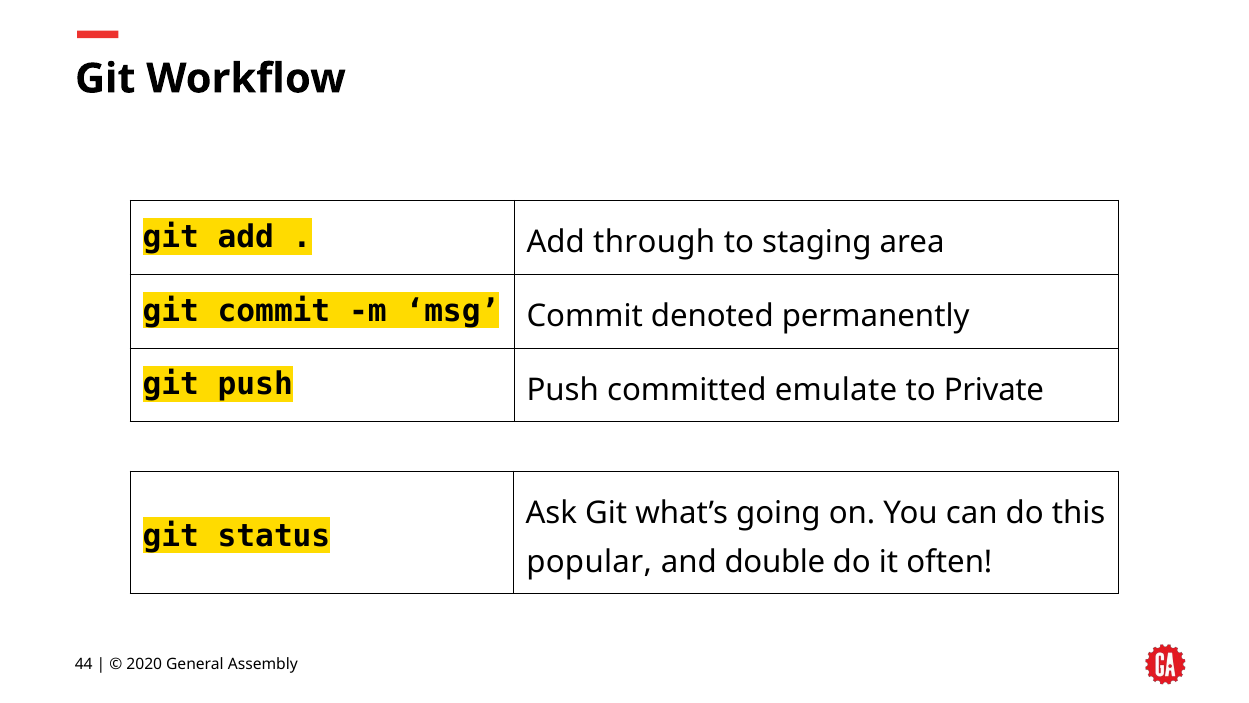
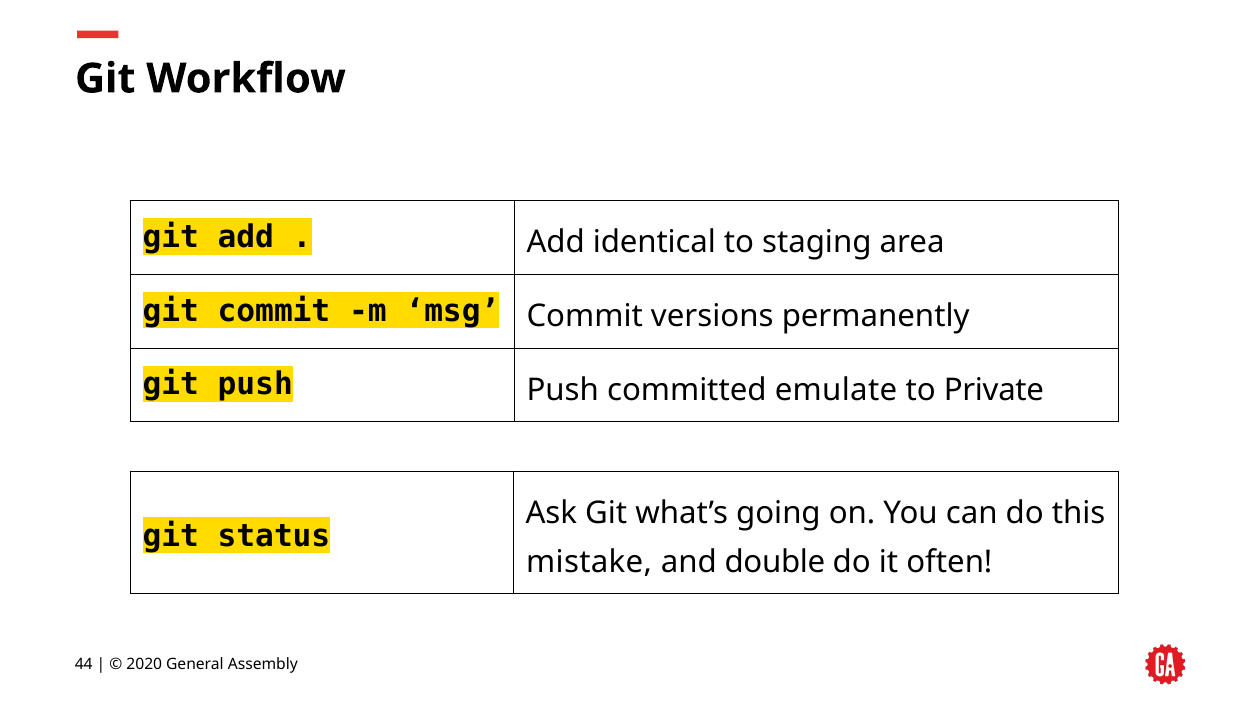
through: through -> identical
denoted: denoted -> versions
popular: popular -> mistake
